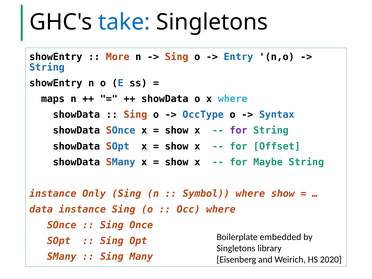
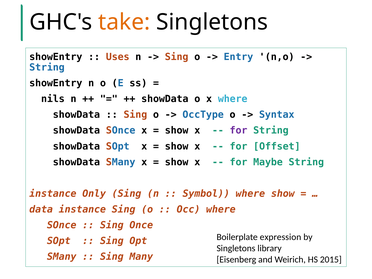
take colour: blue -> orange
More: More -> Uses
maps: maps -> nils
embedded: embedded -> expression
2020: 2020 -> 2015
